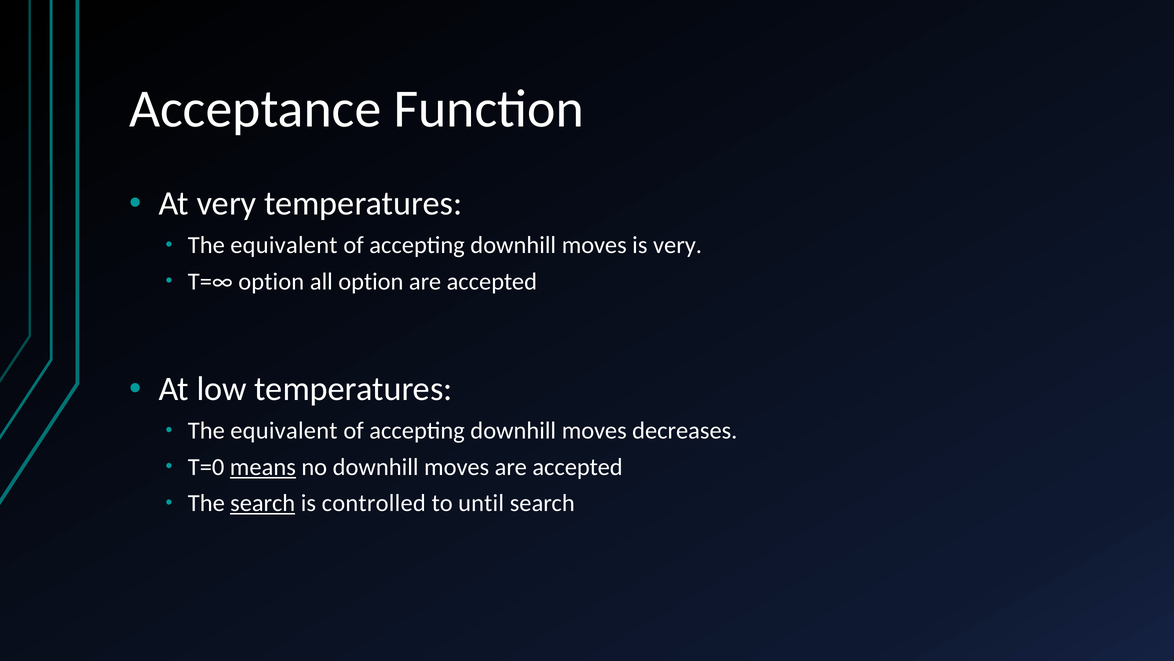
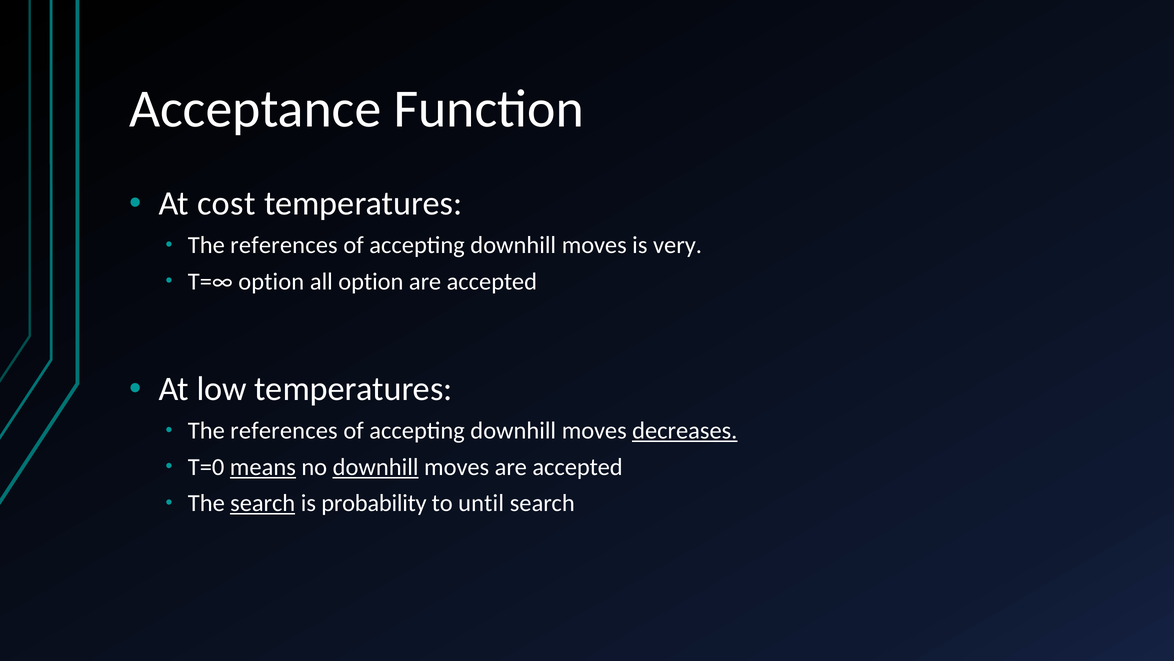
At very: very -> cost
equivalent at (284, 245): equivalent -> references
equivalent at (284, 430): equivalent -> references
decreases underline: none -> present
downhill at (376, 467) underline: none -> present
controlled: controlled -> probability
